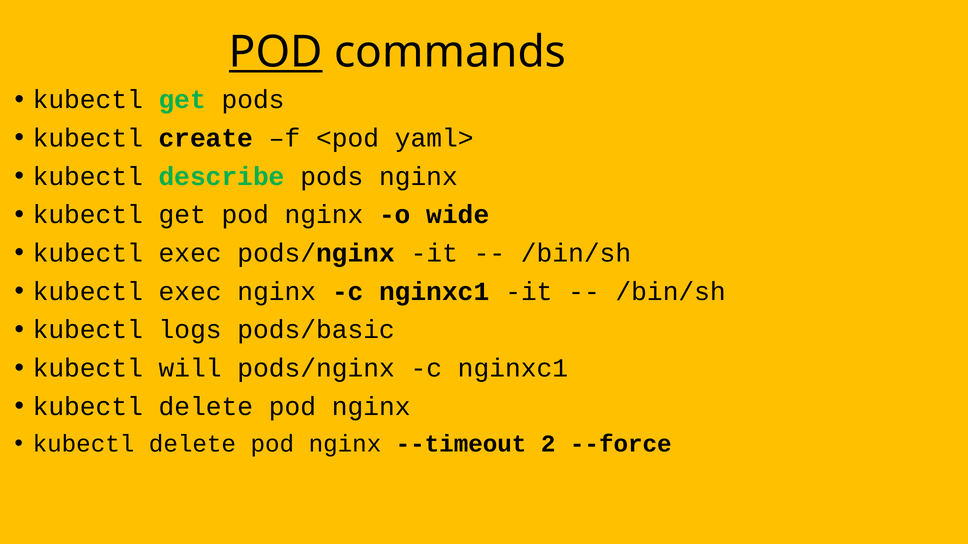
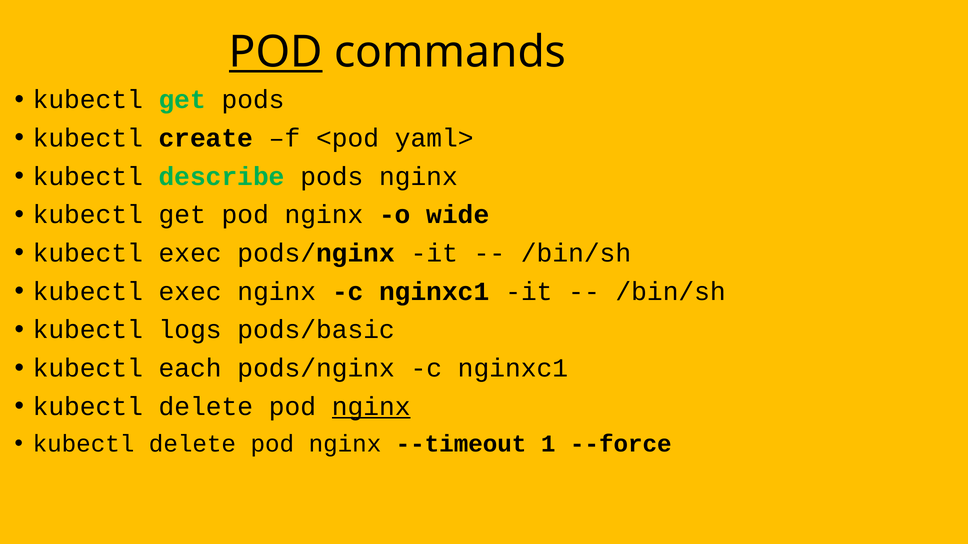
will: will -> each
nginx at (371, 407) underline: none -> present
2: 2 -> 1
